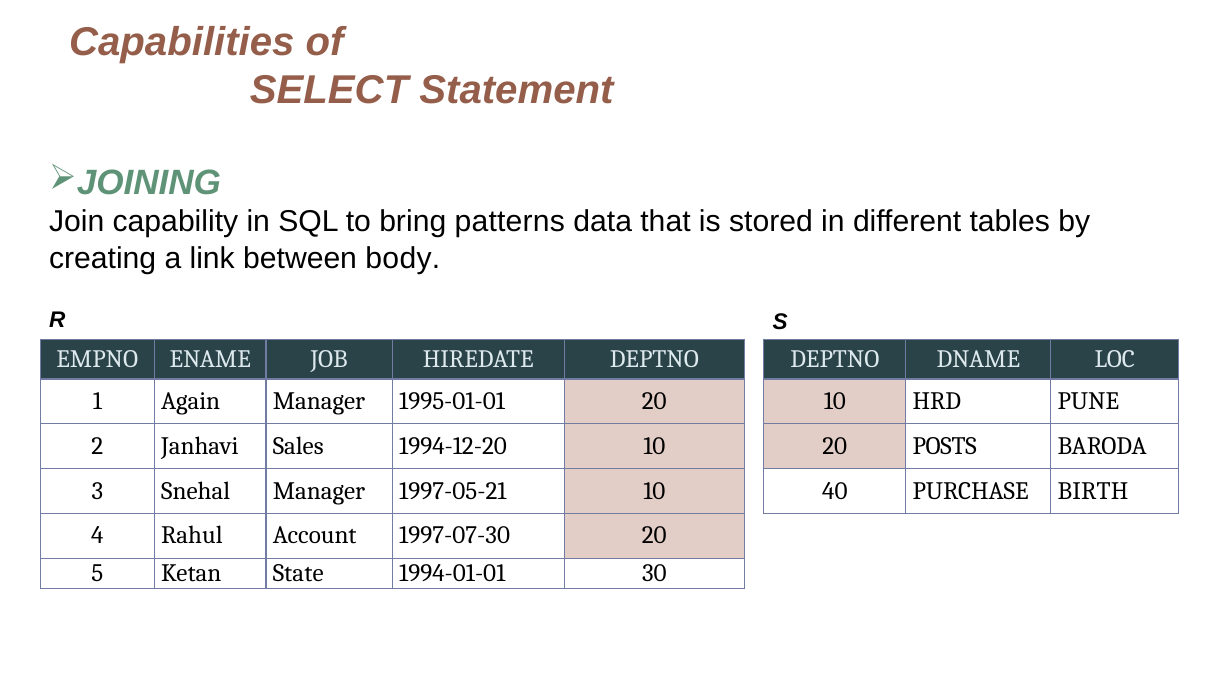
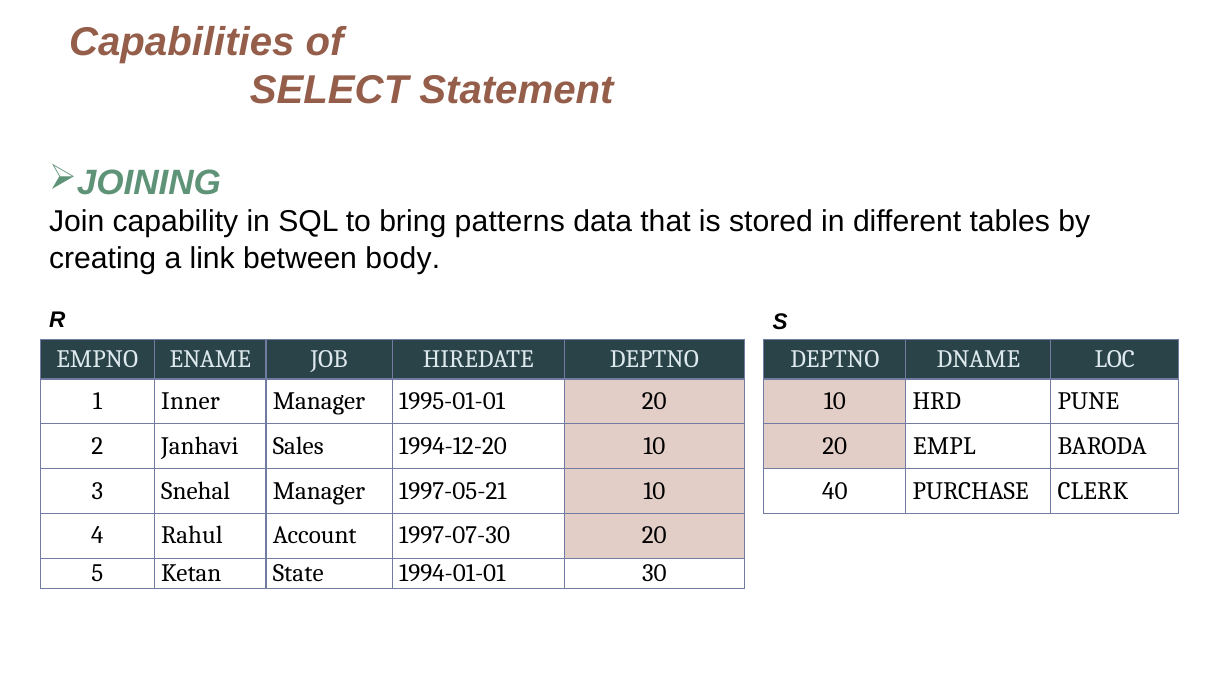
Again: Again -> Inner
POSTS: POSTS -> EMPL
BIRTH: BIRTH -> CLERK
